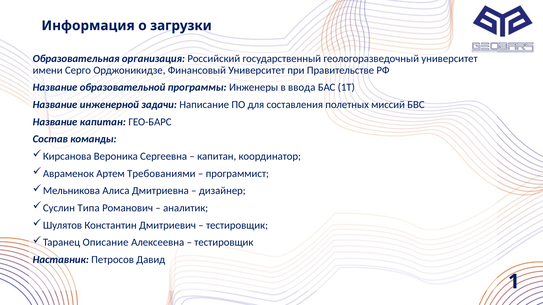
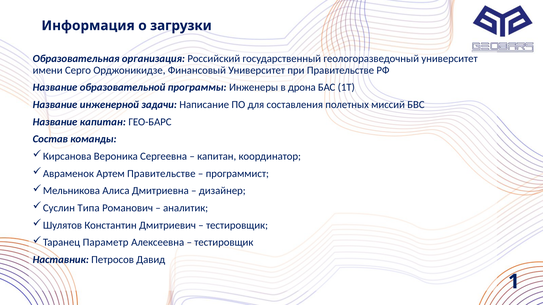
ввода: ввода -> дрона
Артем Требованиями: Требованиями -> Правительстве
Описание: Описание -> Параметр
